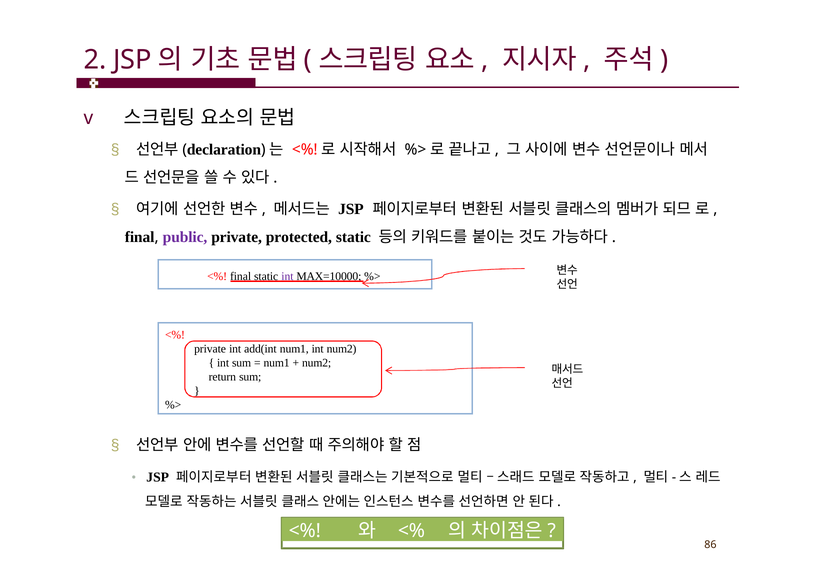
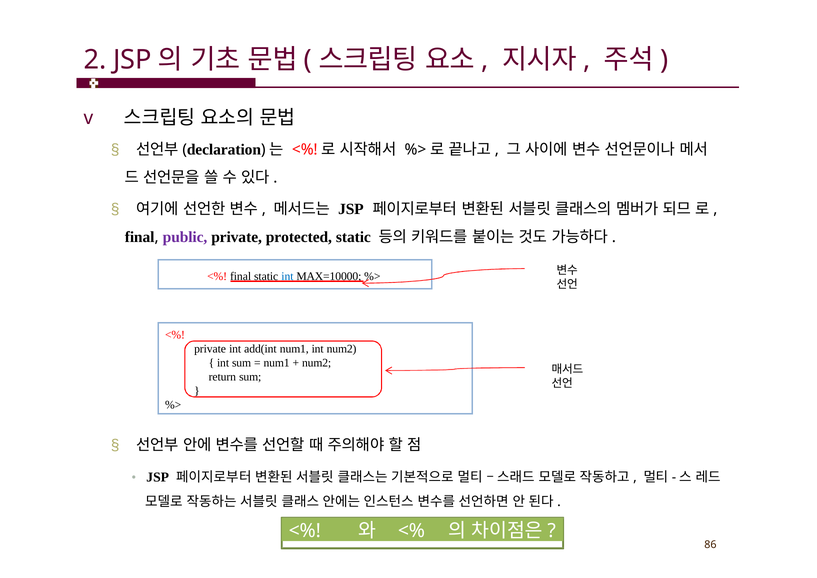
int at (287, 276) colour: purple -> blue
